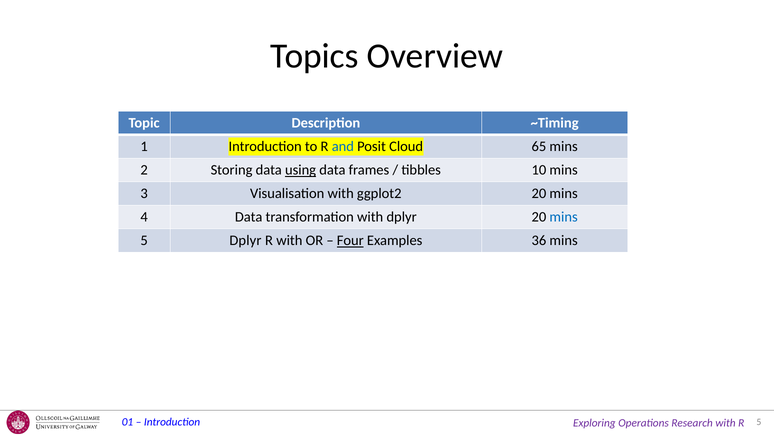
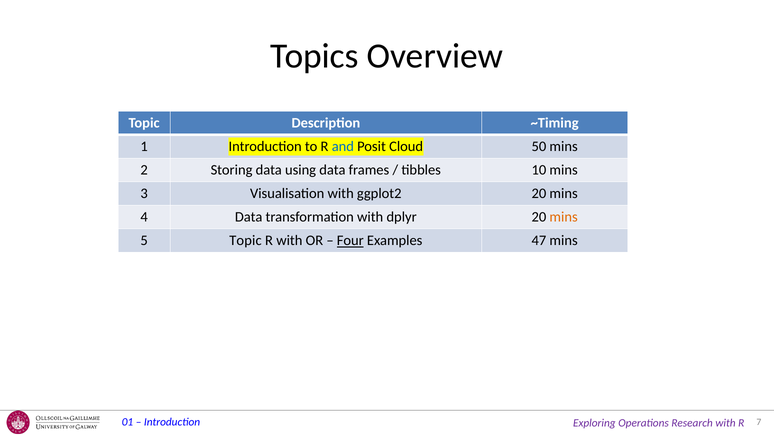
65: 65 -> 50
using underline: present -> none
mins at (564, 217) colour: blue -> orange
5 Dplyr: Dplyr -> Topic
36: 36 -> 47
R 5: 5 -> 7
